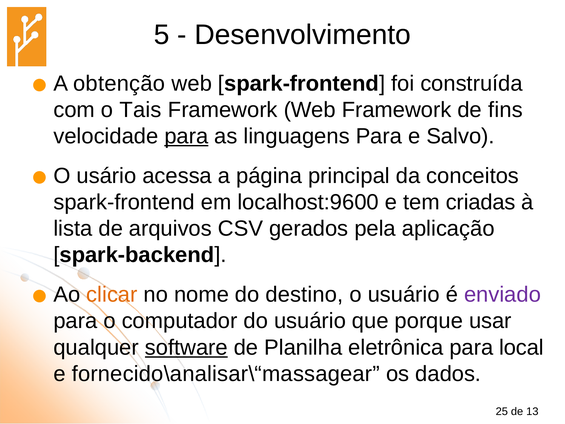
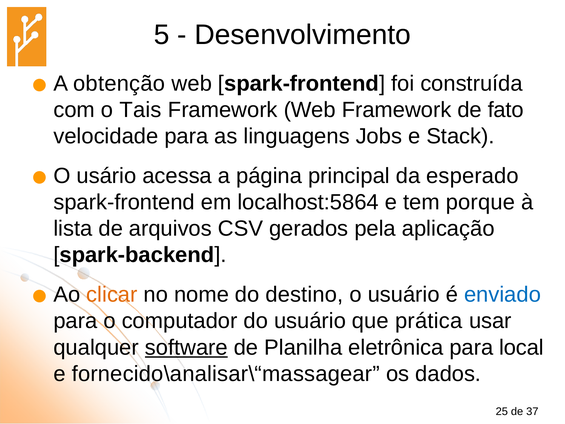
fins: fins -> fato
para at (186, 136) underline: present -> none
linguagens Para: Para -> Jobs
Salvo: Salvo -> Stack
conceitos: conceitos -> esperado
localhost:9600: localhost:9600 -> localhost:5864
criadas: criadas -> porque
enviado colour: purple -> blue
porque: porque -> prática
13: 13 -> 37
